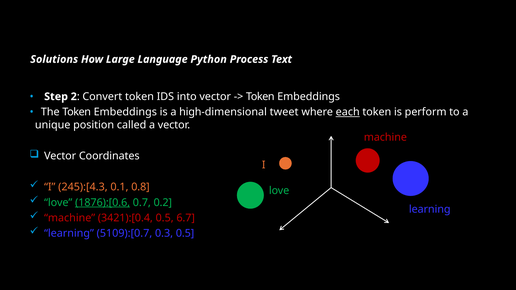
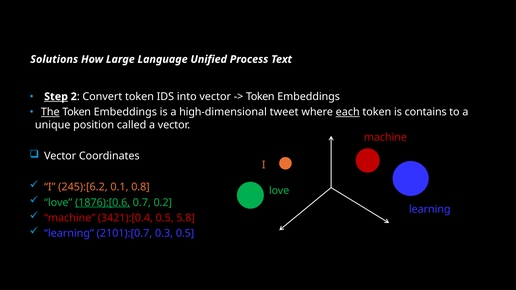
Python: Python -> Unified
Step underline: none -> present
The underline: none -> present
perform: perform -> contains
245):[4.3: 245):[4.3 -> 245):[6.2
6.7: 6.7 -> 5.8
5109):[0.7: 5109):[0.7 -> 2101):[0.7
